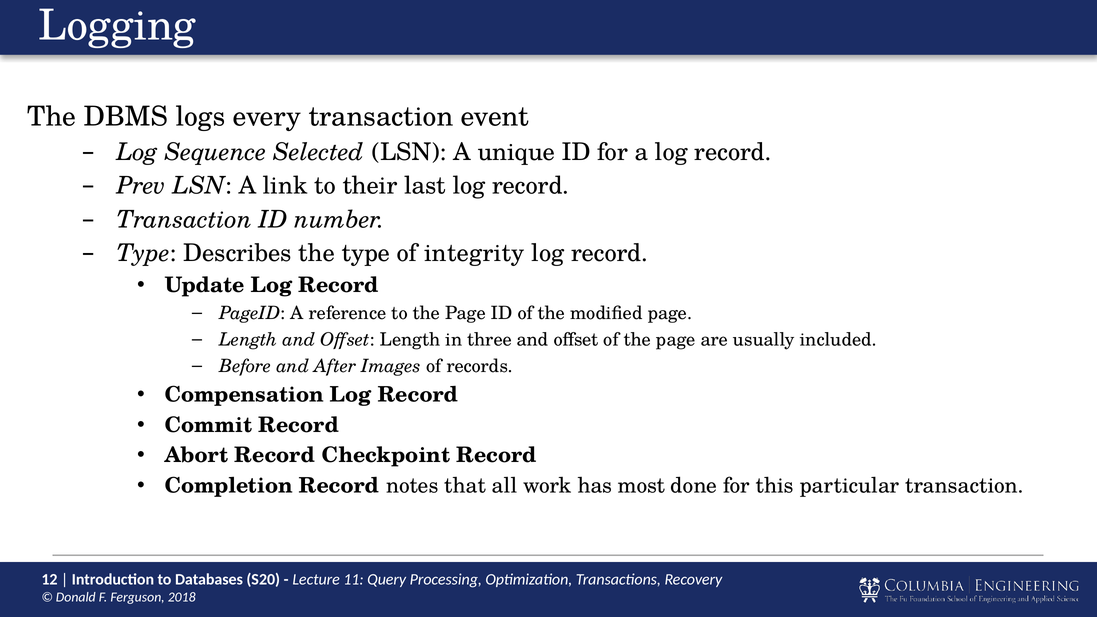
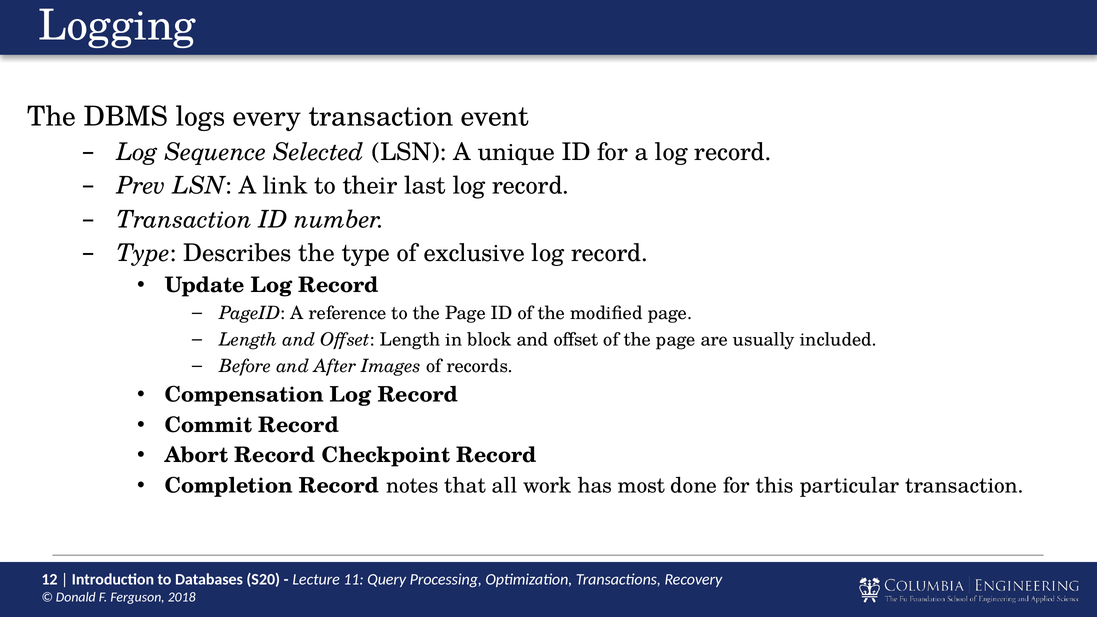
integrity: integrity -> exclusive
three: three -> block
